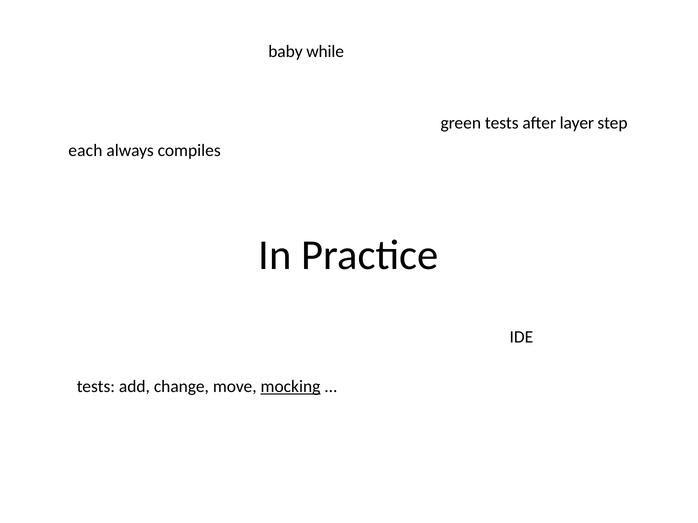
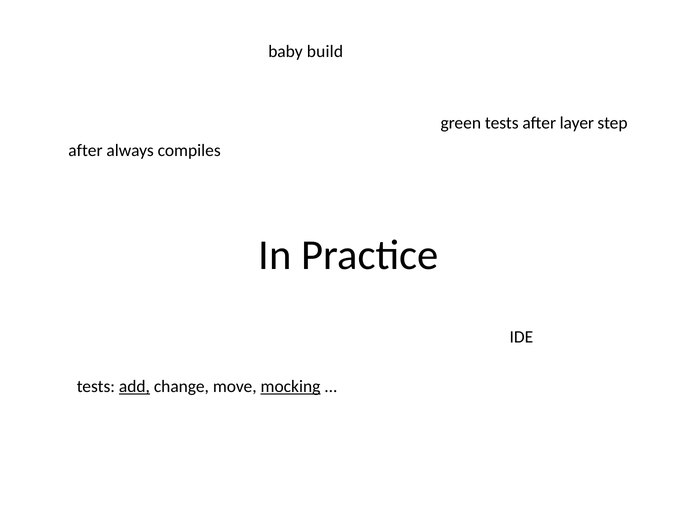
while: while -> build
each at (85, 150): each -> after
add underline: none -> present
